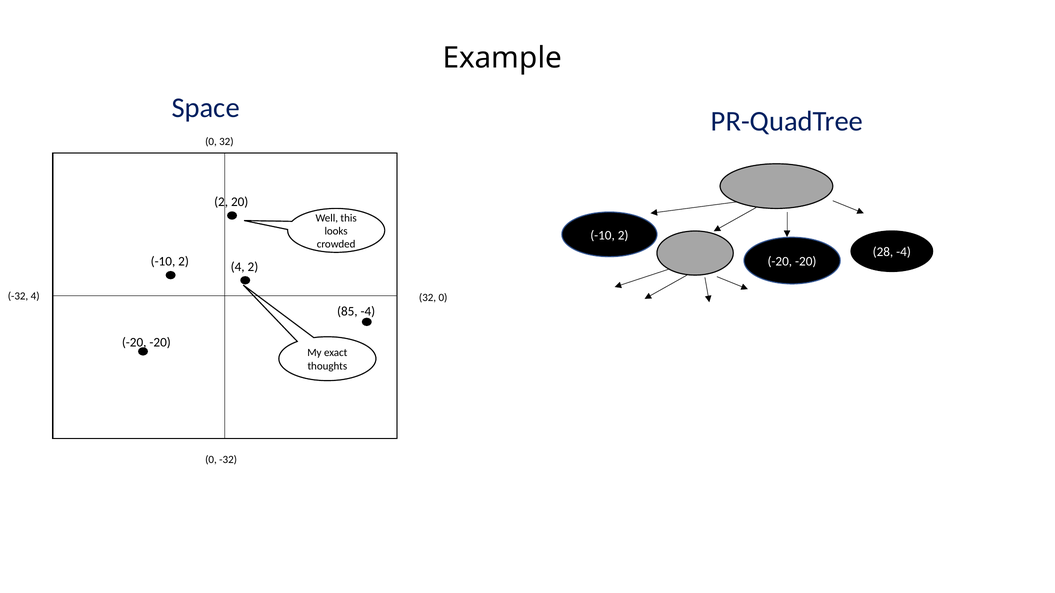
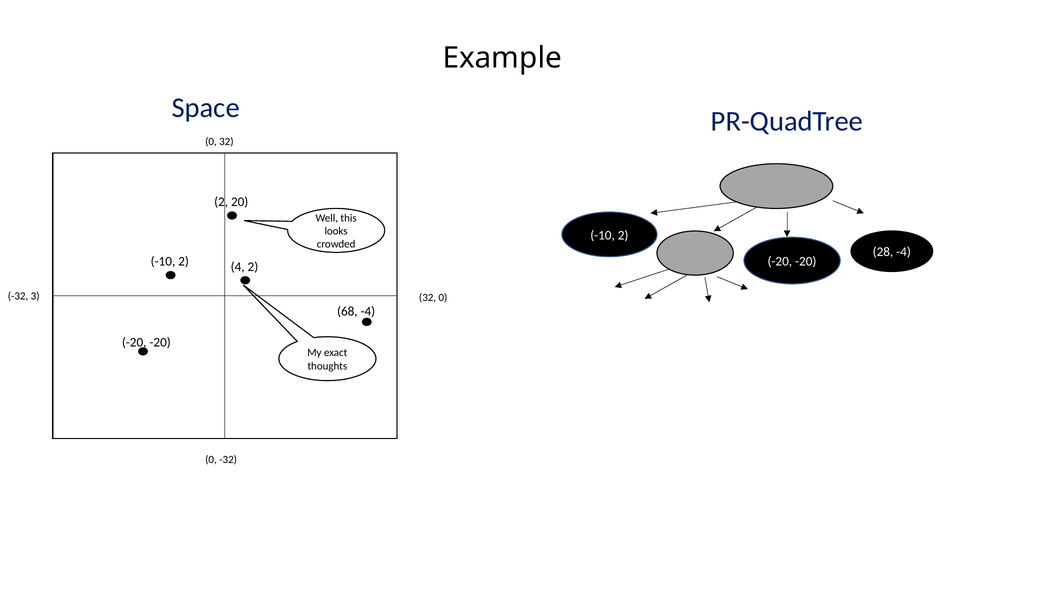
-32 4: 4 -> 3
85: 85 -> 68
